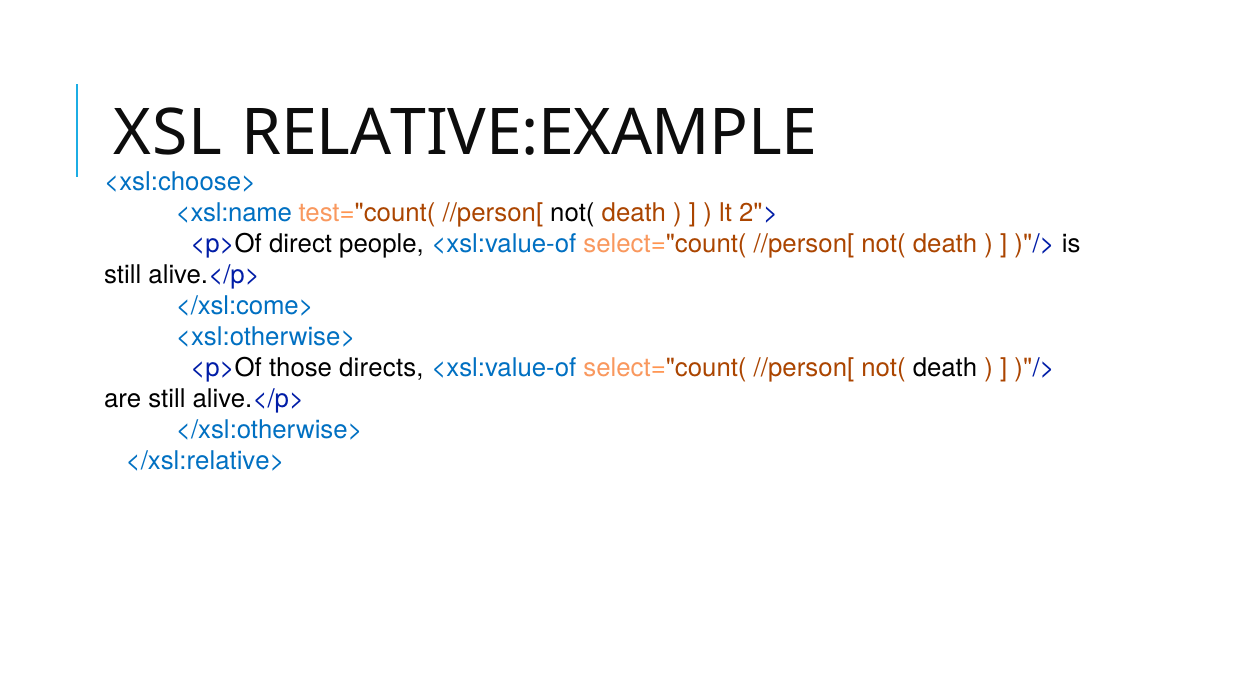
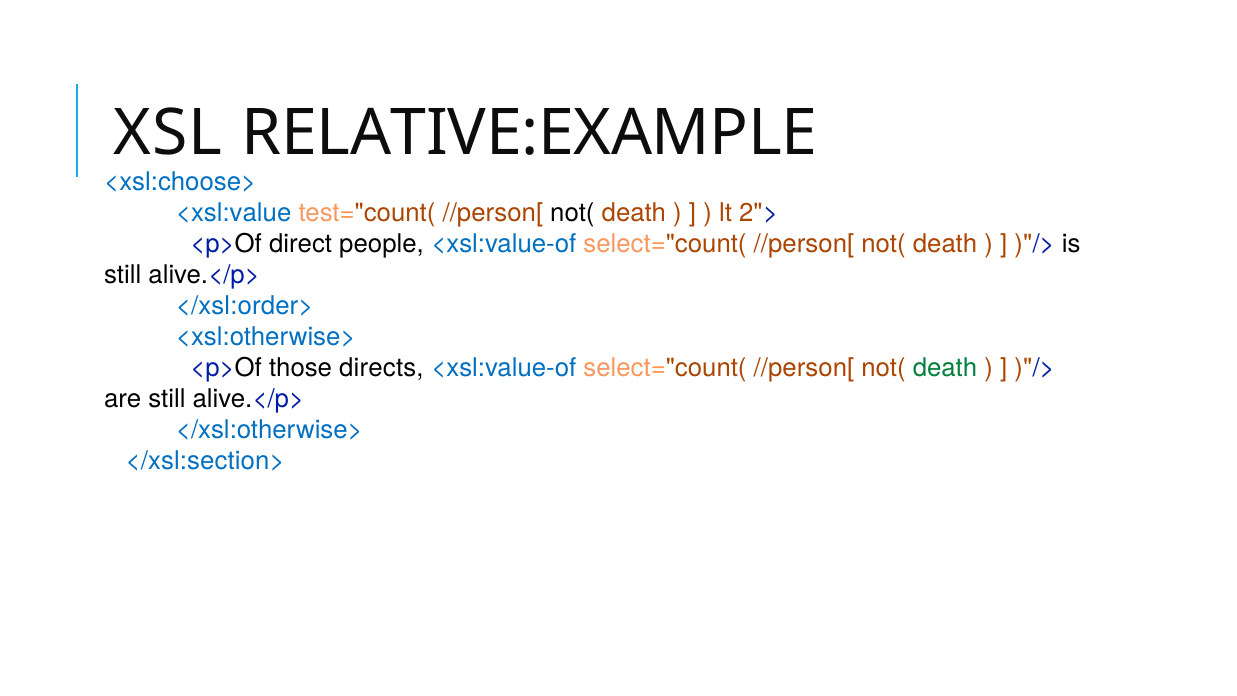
<xsl:name: <xsl:name -> <xsl:value
</xsl:come>: </xsl:come> -> </xsl:order>
death at (945, 368) colour: black -> green
</xsl:relative>: </xsl:relative> -> </xsl:section>
